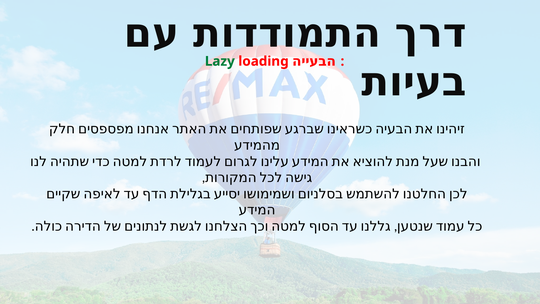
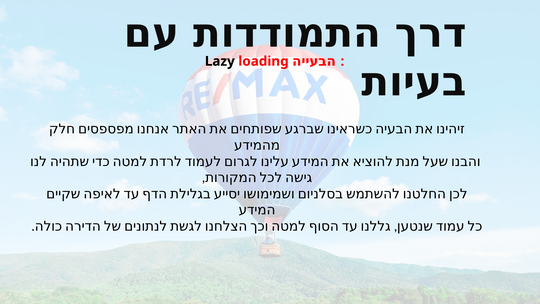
Lazy colour: green -> black
